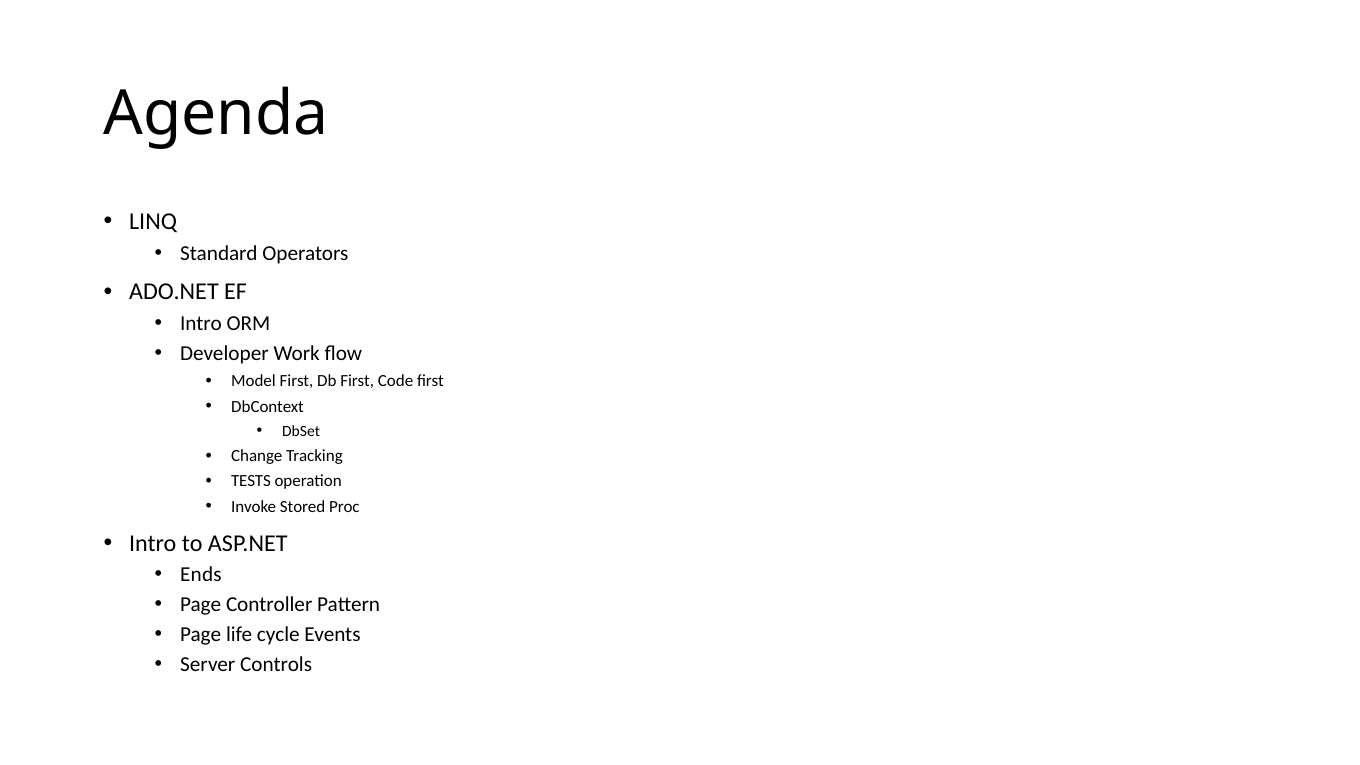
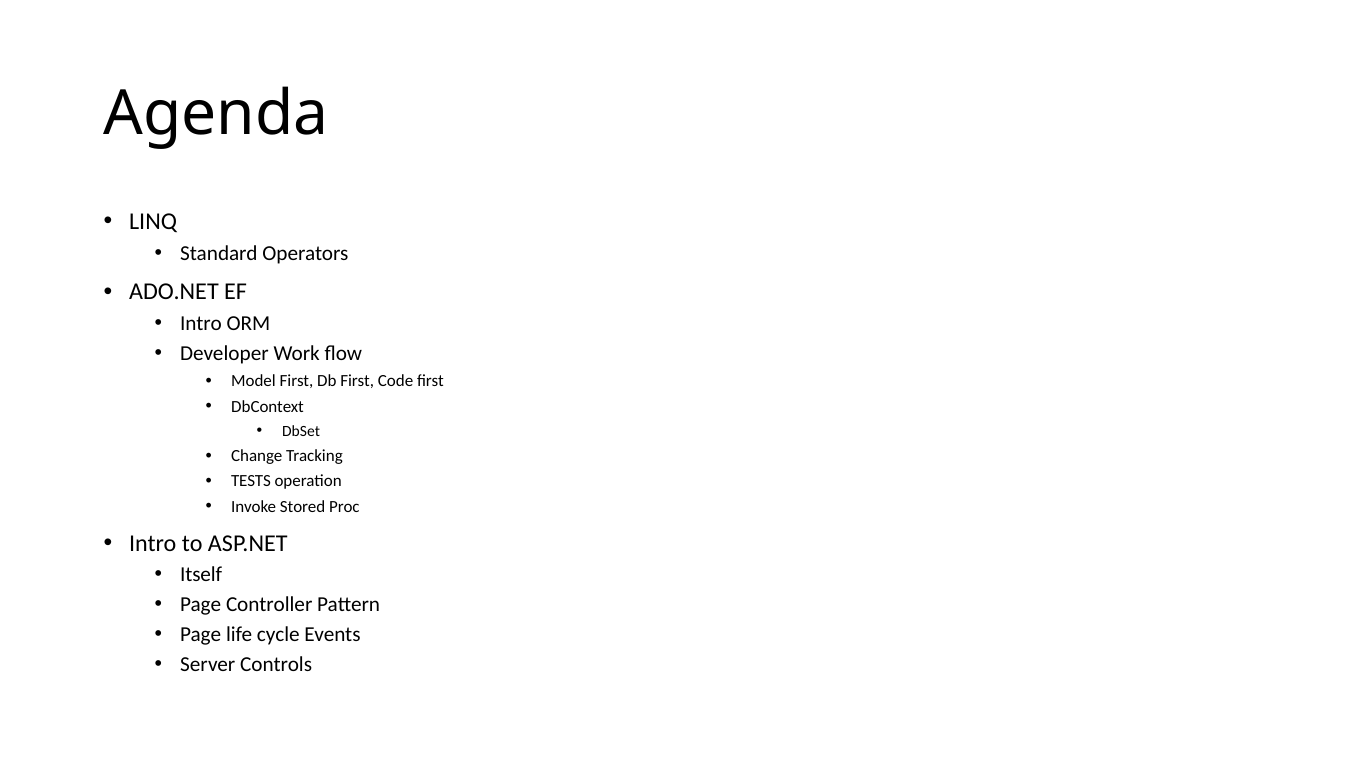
Ends: Ends -> Itself
